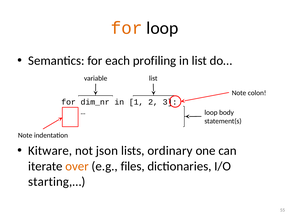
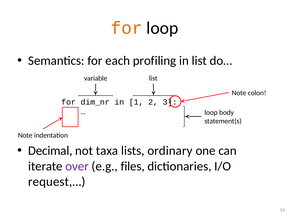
Kitware: Kitware -> Decimal
json: json -> taxa
over colour: orange -> purple
starting,…: starting,… -> request,…
